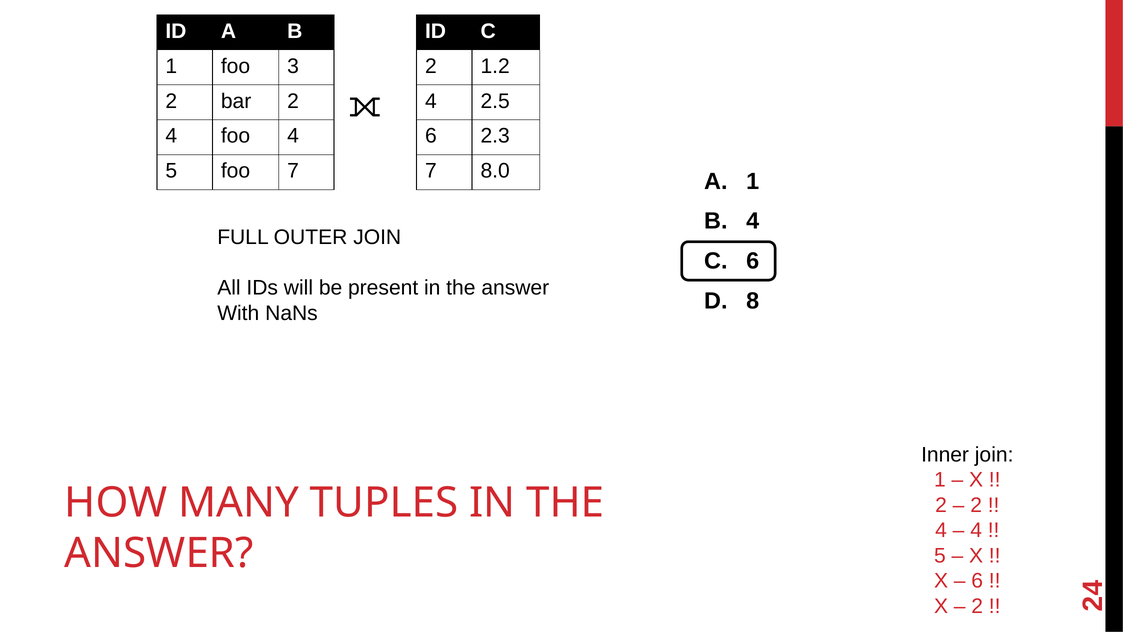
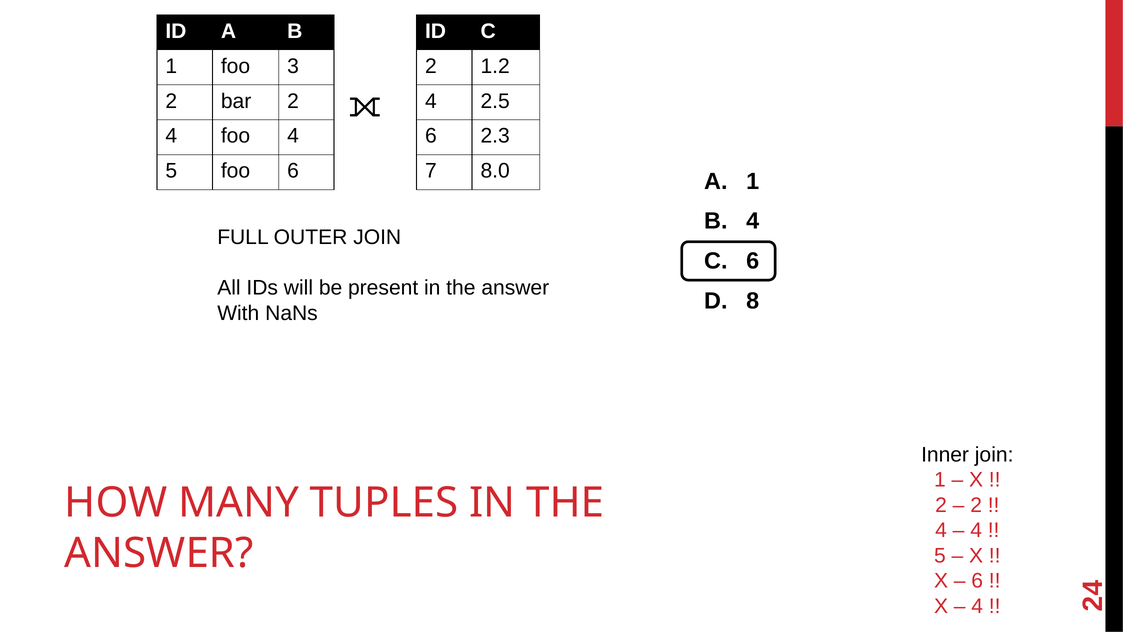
foo 7: 7 -> 6
2 at (977, 606): 2 -> 4
